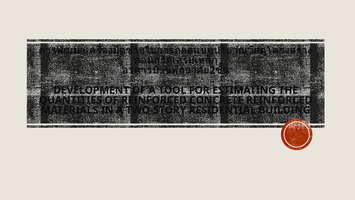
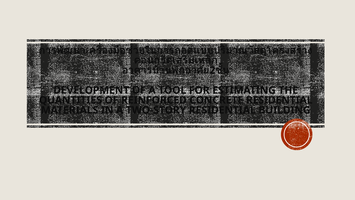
CONCRETE REINFORCED: REINFORCED -> RESIDENTIAL
